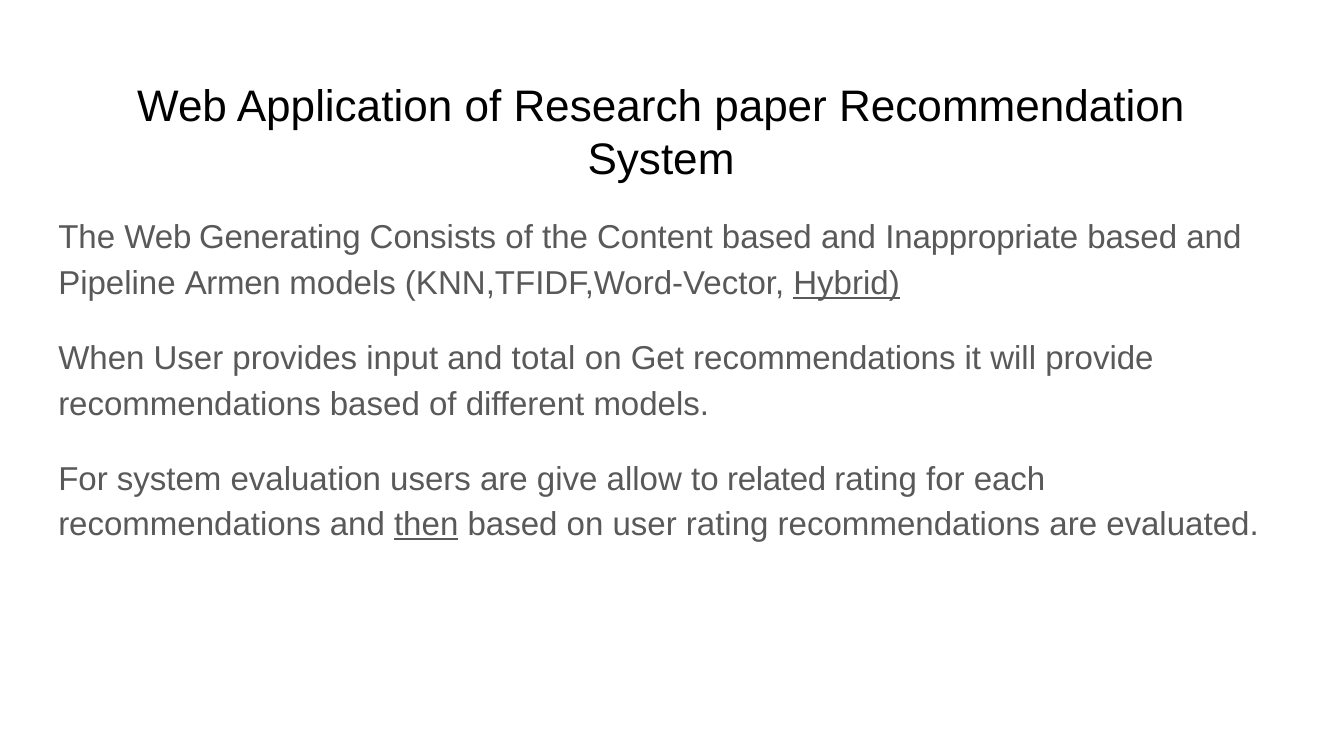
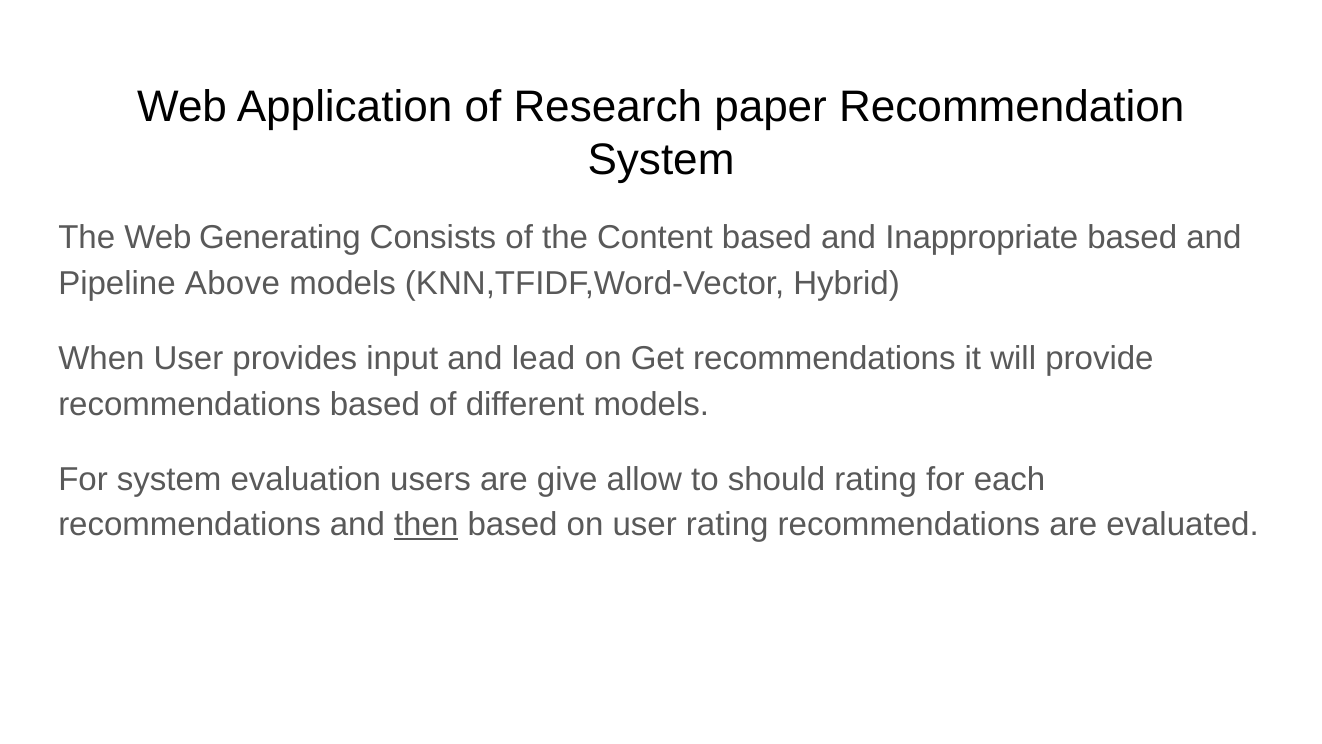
Armen: Armen -> Above
Hybrid underline: present -> none
total: total -> lead
related: related -> should
